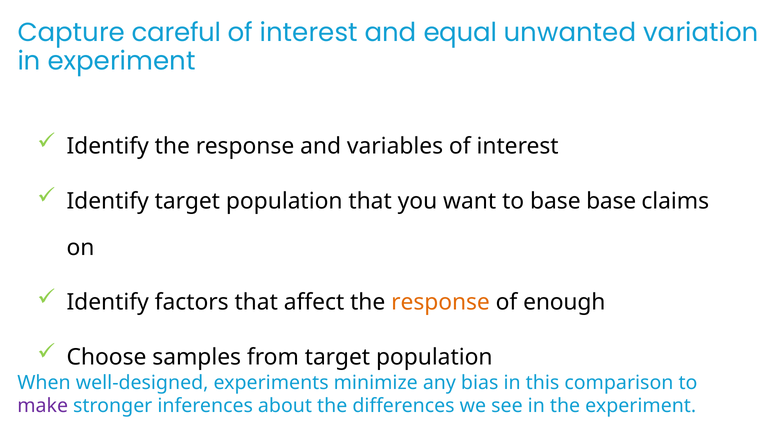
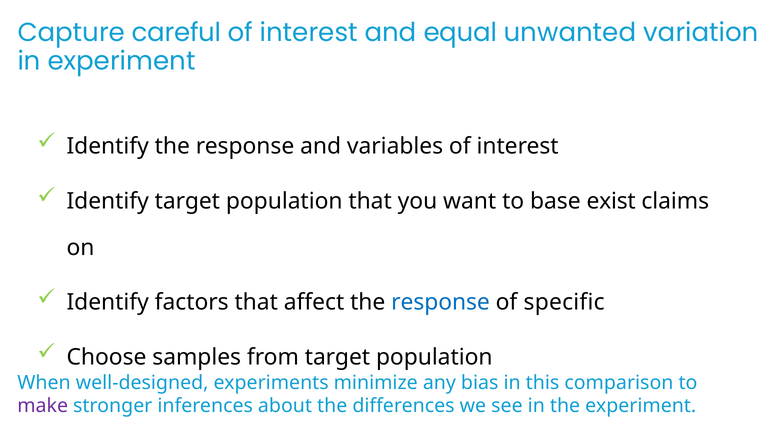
base base: base -> exist
response at (441, 303) colour: orange -> blue
enough: enough -> specific
